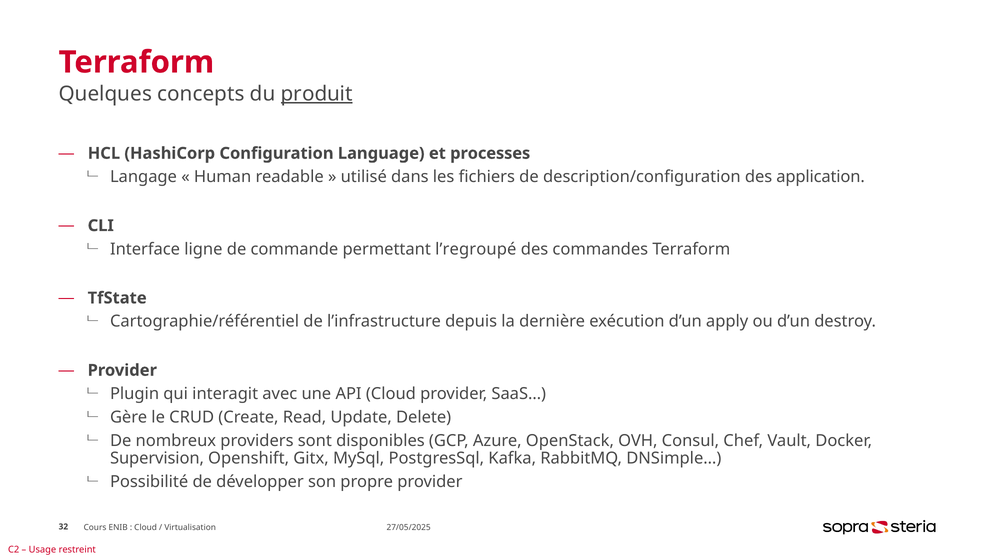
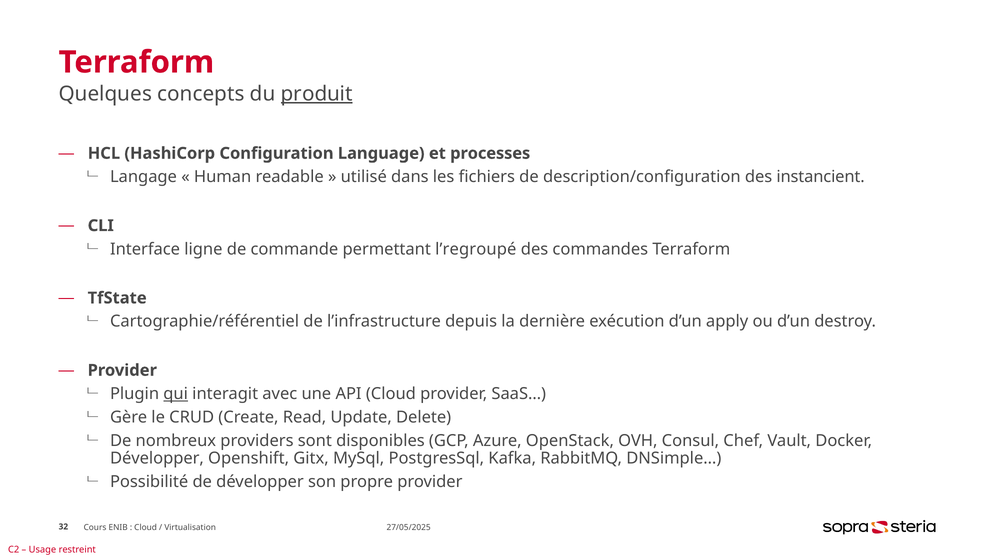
application: application -> instancient
qui underline: none -> present
Supervision at (157, 459): Supervision -> Développer
